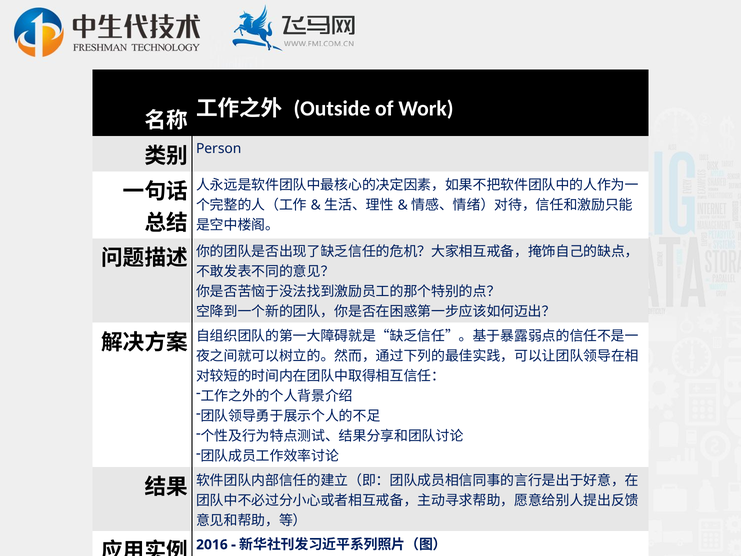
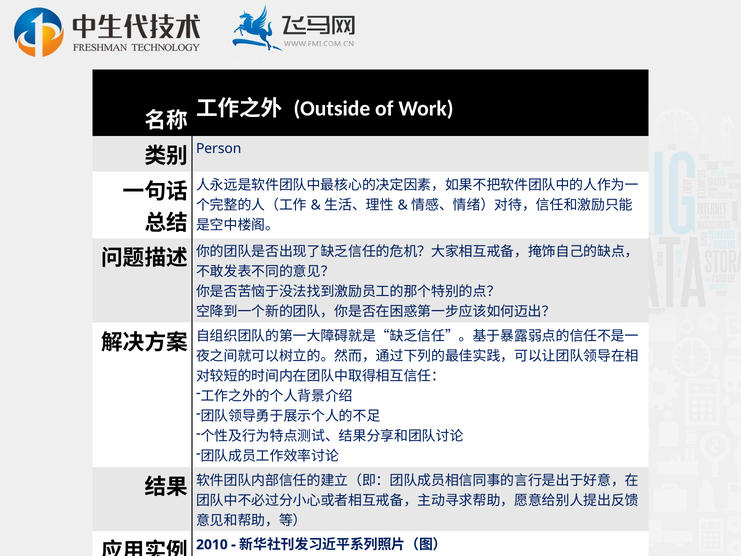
2016: 2016 -> 2010
